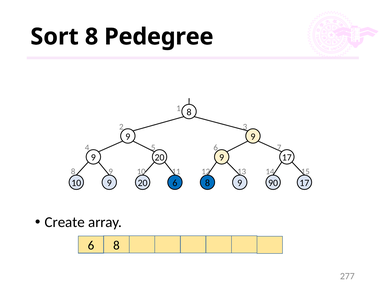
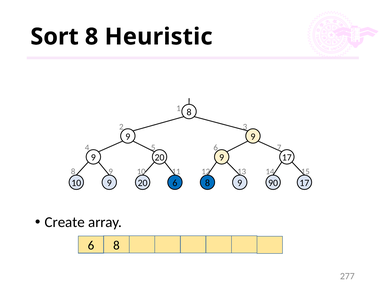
Pedegree: Pedegree -> Heuristic
